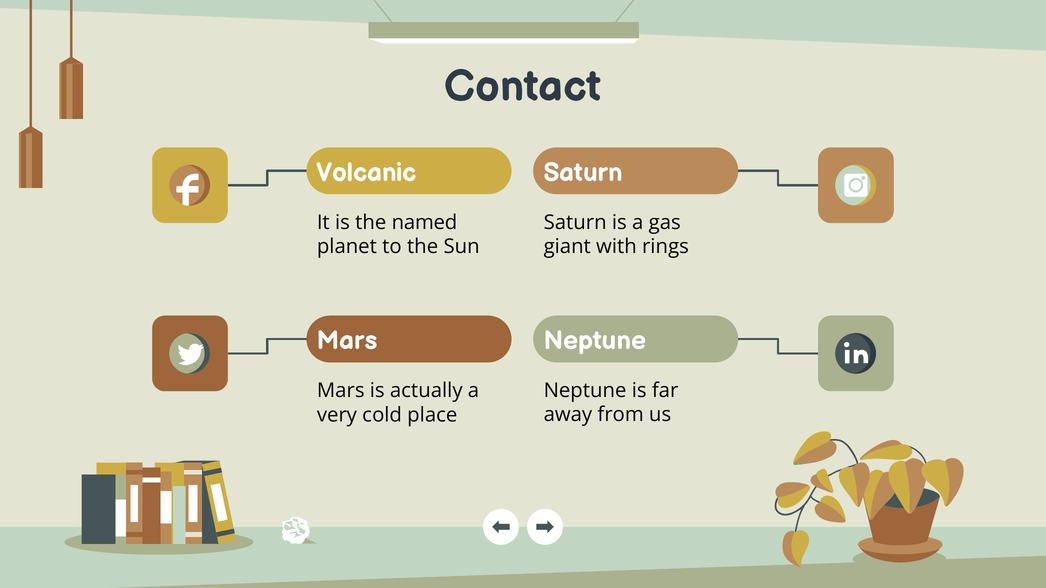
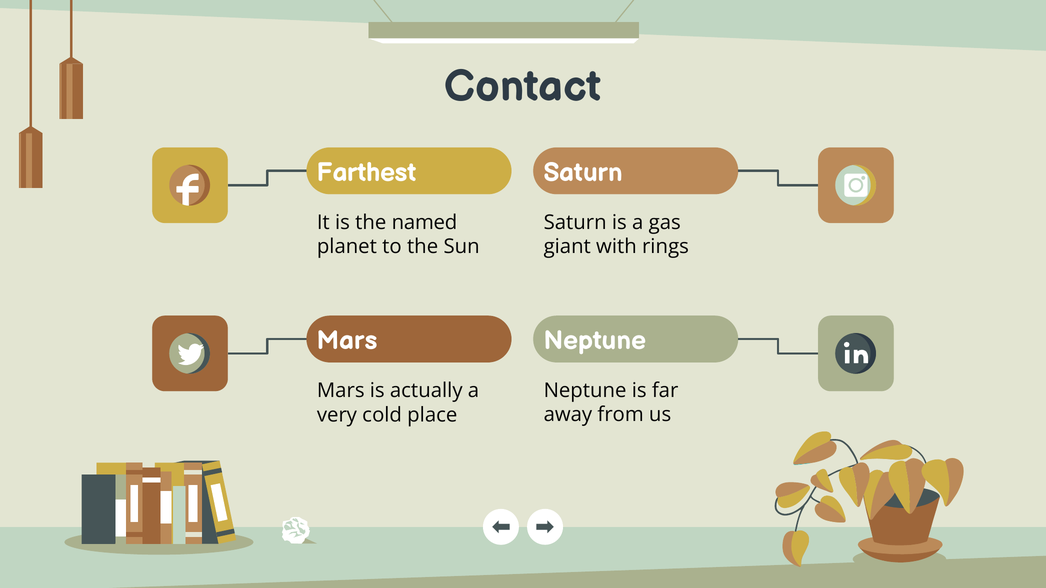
Volcanic: Volcanic -> Farthest
